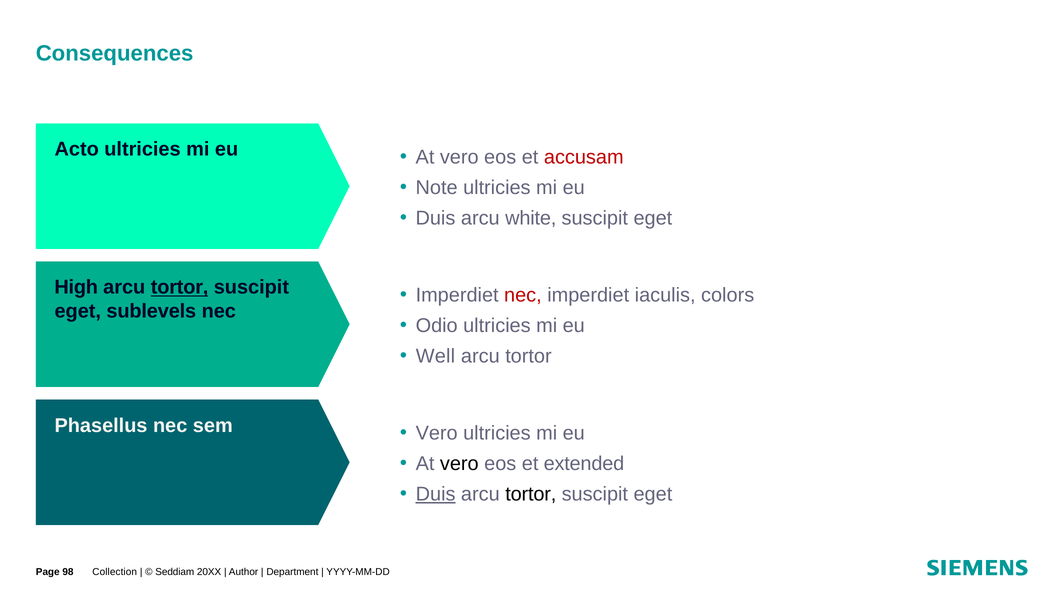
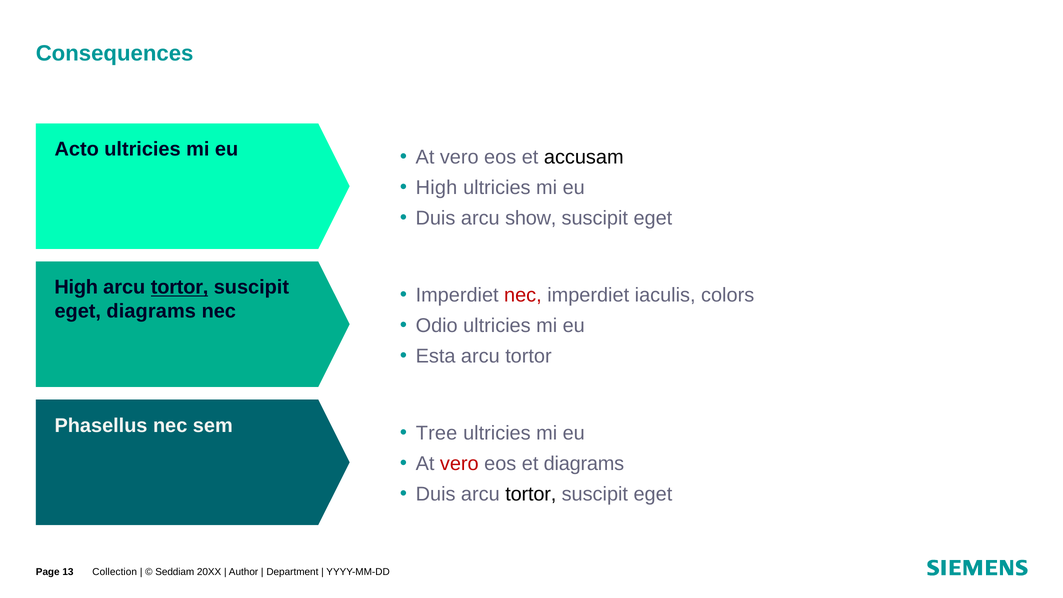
accusam colour: red -> black
Note at (437, 188): Note -> High
white: white -> show
eget sublevels: sublevels -> diagrams
Well: Well -> Esta
Vero at (437, 433): Vero -> Tree
vero at (459, 464) colour: black -> red
et extended: extended -> diagrams
Duis at (436, 494) underline: present -> none
98: 98 -> 13
